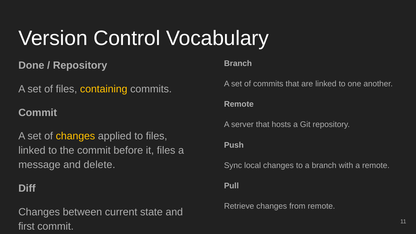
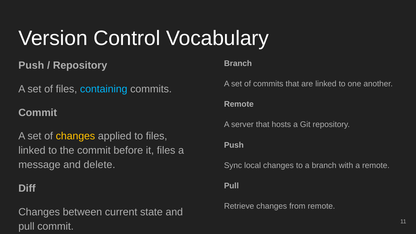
Done at (31, 65): Done -> Push
containing colour: yellow -> light blue
first at (26, 226): first -> pull
